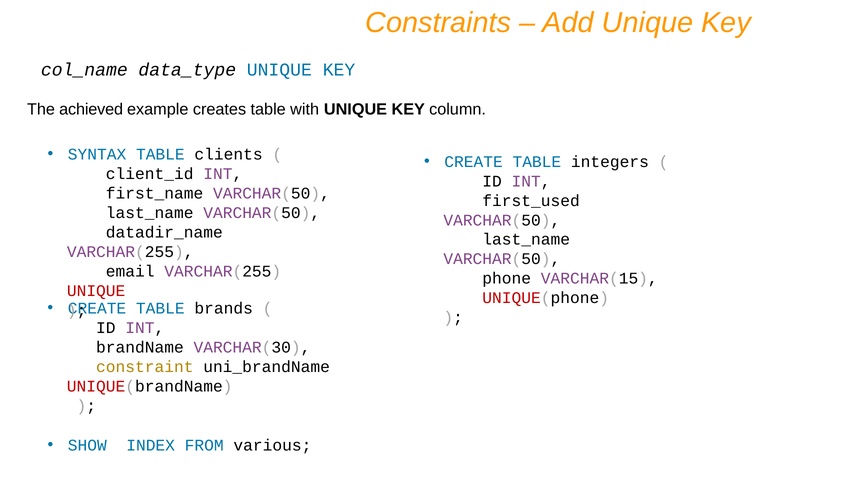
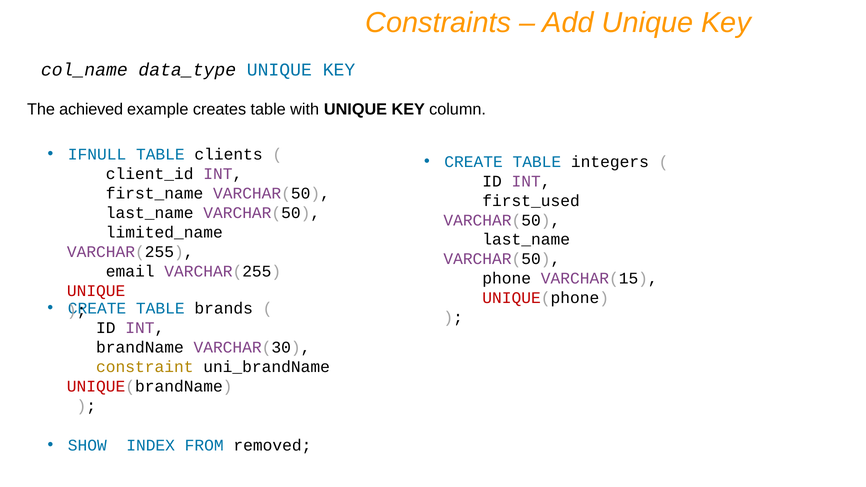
SYNTAX: SYNTAX -> IFNULL
datadir_name: datadir_name -> limited_name
various: various -> removed
